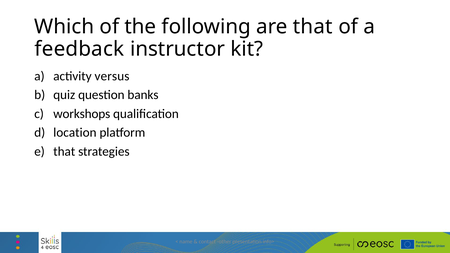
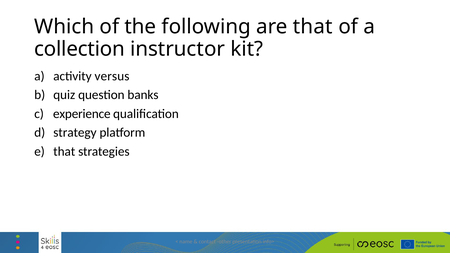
feedback: feedback -> collection
workshops: workshops -> experience
location: location -> strategy
